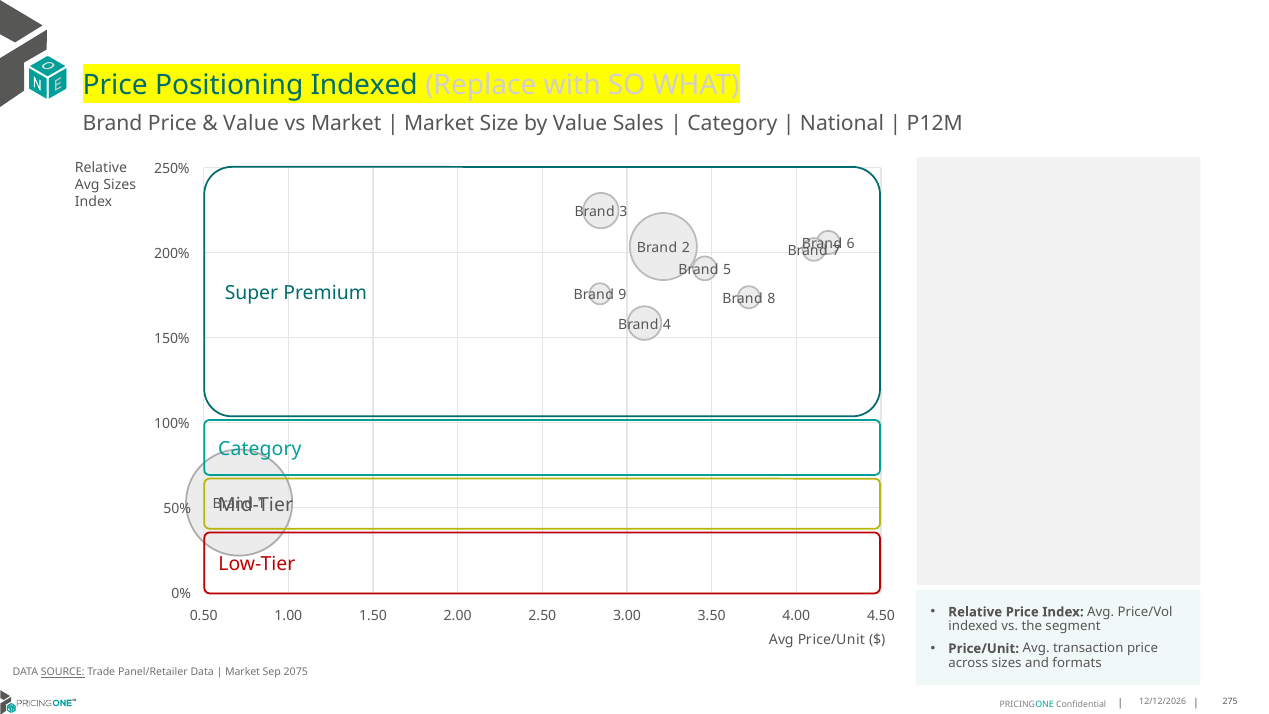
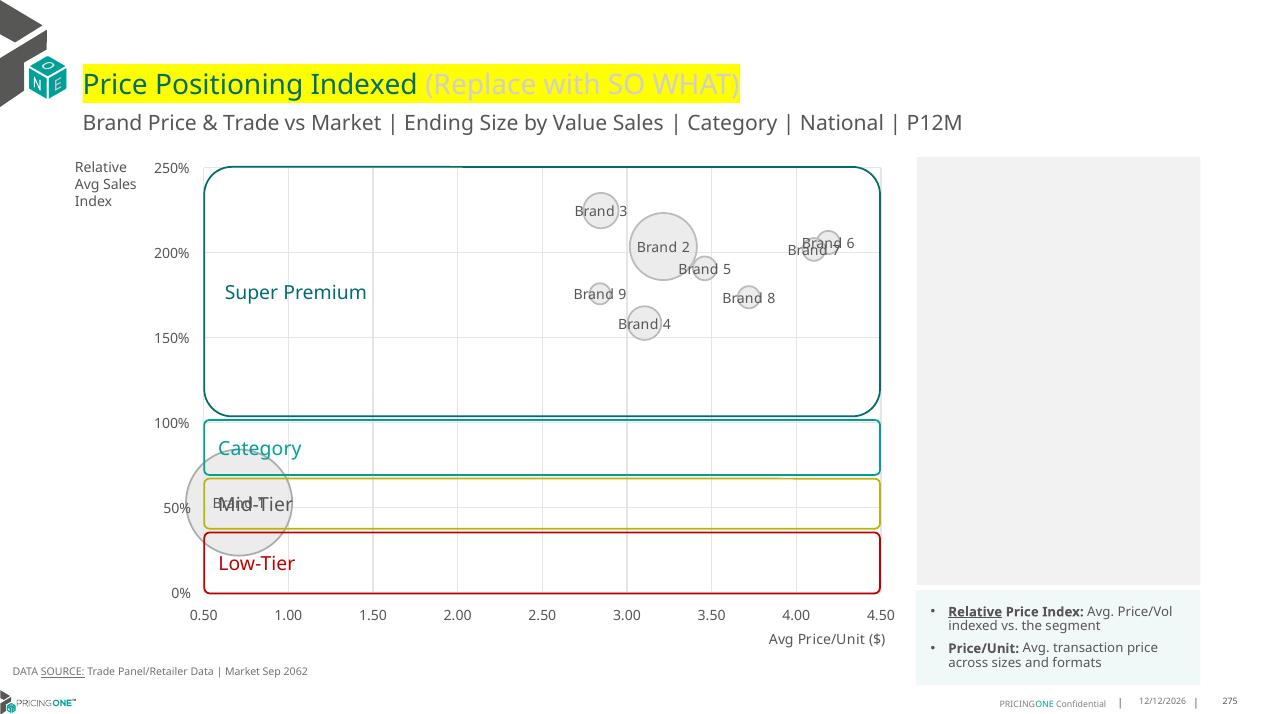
Value at (251, 124): Value -> Trade
Market at (439, 124): Market -> Ending
Avg Sizes: Sizes -> Sales
Relative at (975, 612) underline: none -> present
2075: 2075 -> 2062
